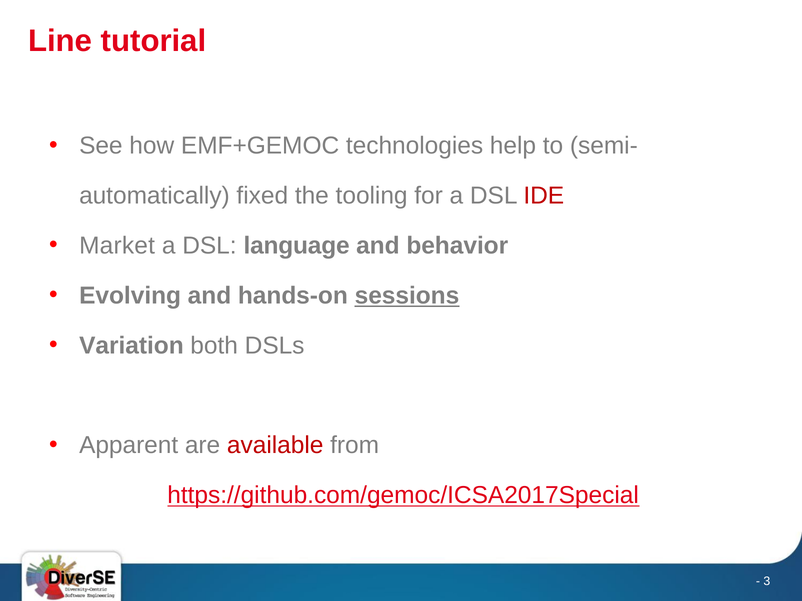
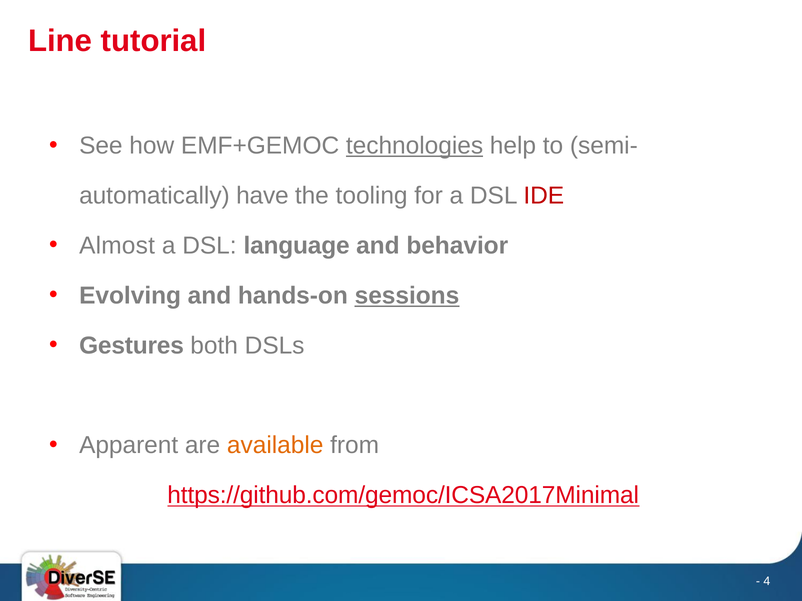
technologies underline: none -> present
fixed: fixed -> have
Market: Market -> Almost
Variation: Variation -> Gestures
available colour: red -> orange
https://github.com/gemoc/ICSA2017Special: https://github.com/gemoc/ICSA2017Special -> https://github.com/gemoc/ICSA2017Minimal
3: 3 -> 4
